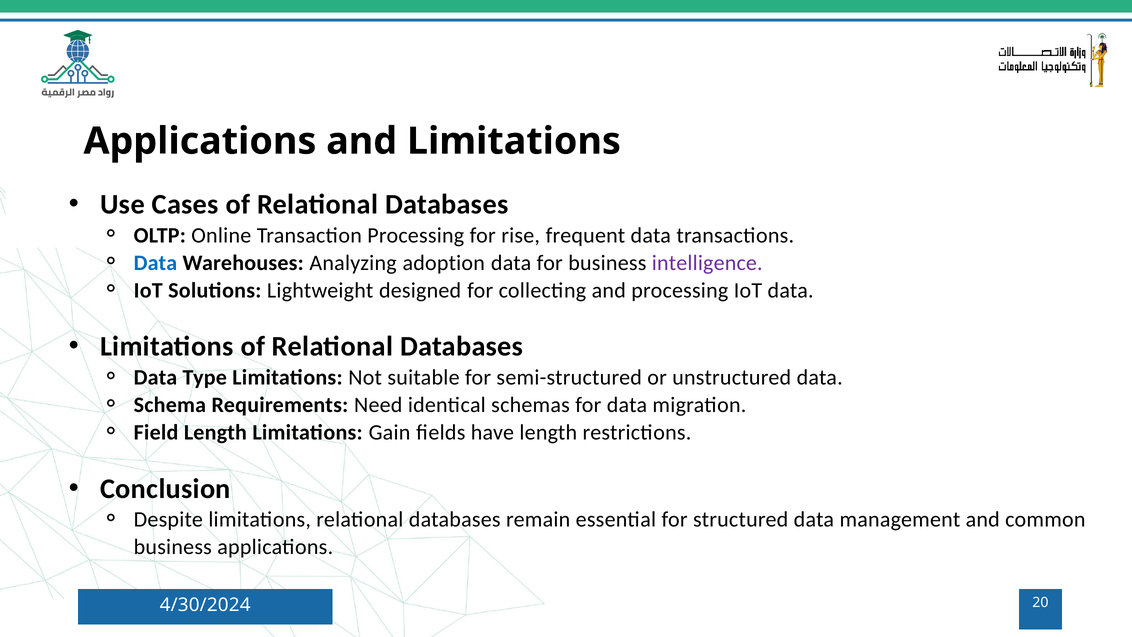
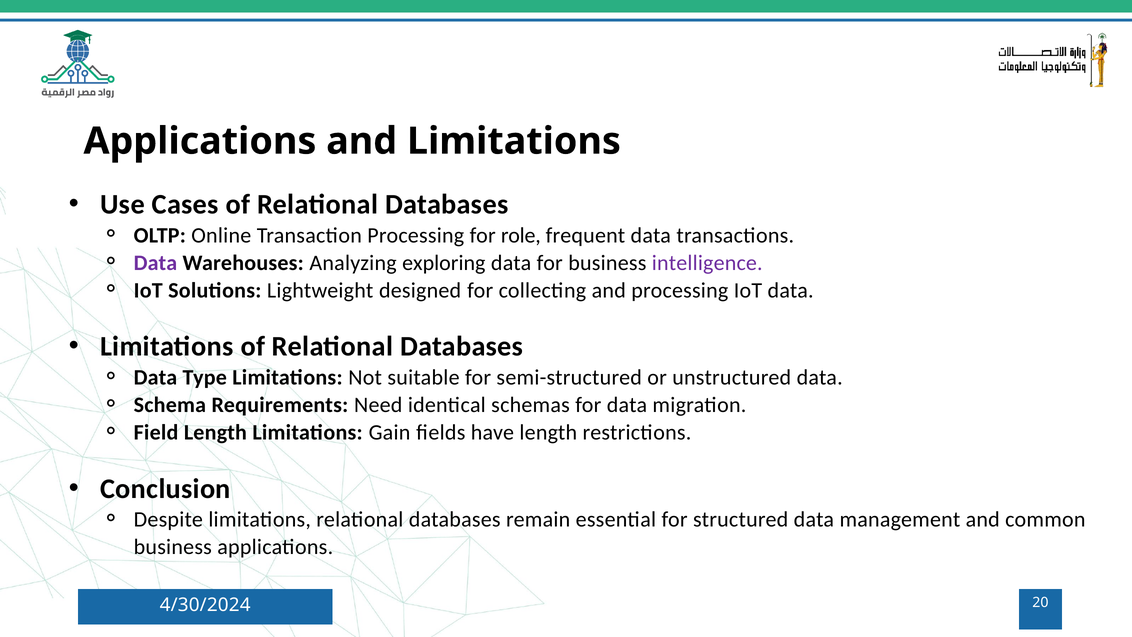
rise: rise -> role
Data at (155, 263) colour: blue -> purple
adoption: adoption -> exploring
